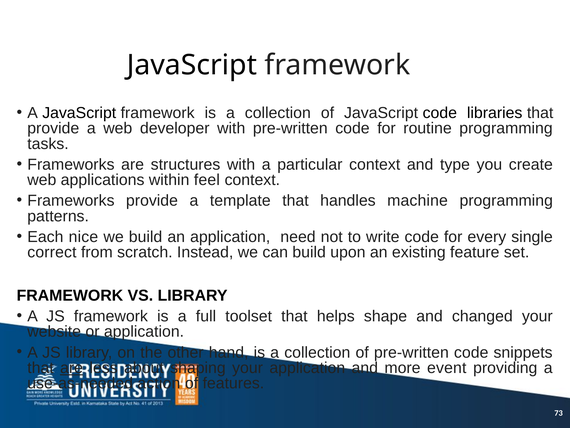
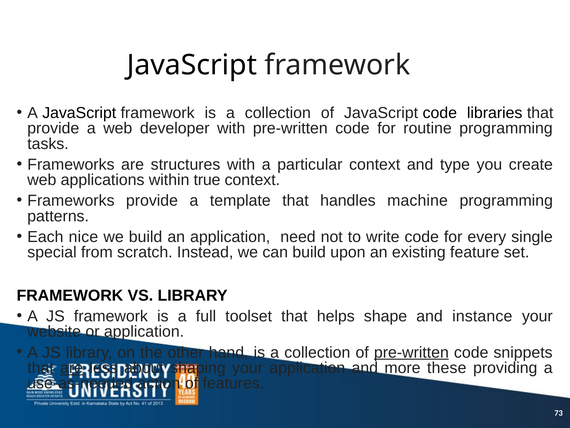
feel: feel -> true
correct: correct -> special
changed: changed -> instance
pre-written at (411, 352) underline: none -> present
event: event -> these
